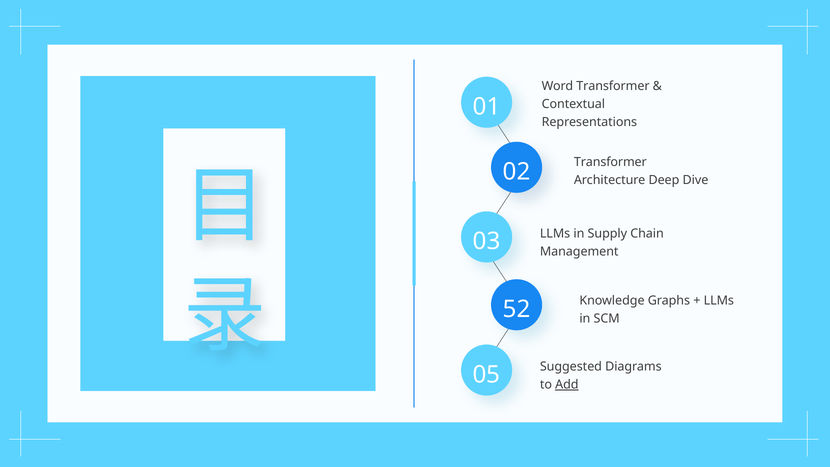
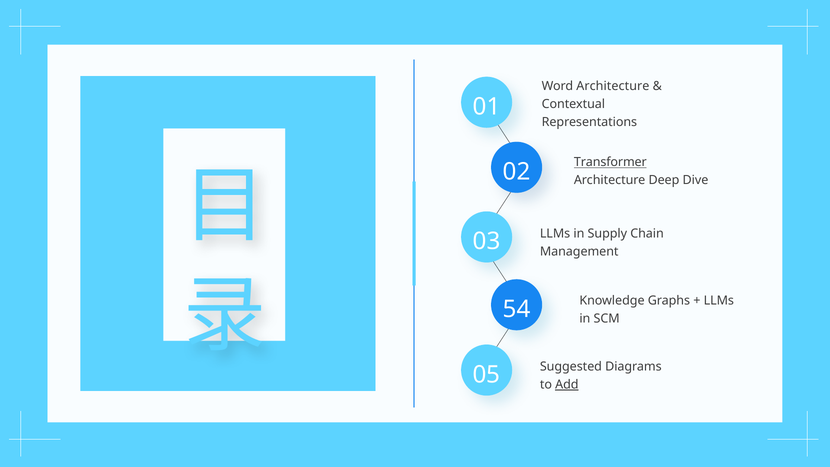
Word Transformer: Transformer -> Architecture
Transformer at (610, 162) underline: none -> present
52: 52 -> 54
